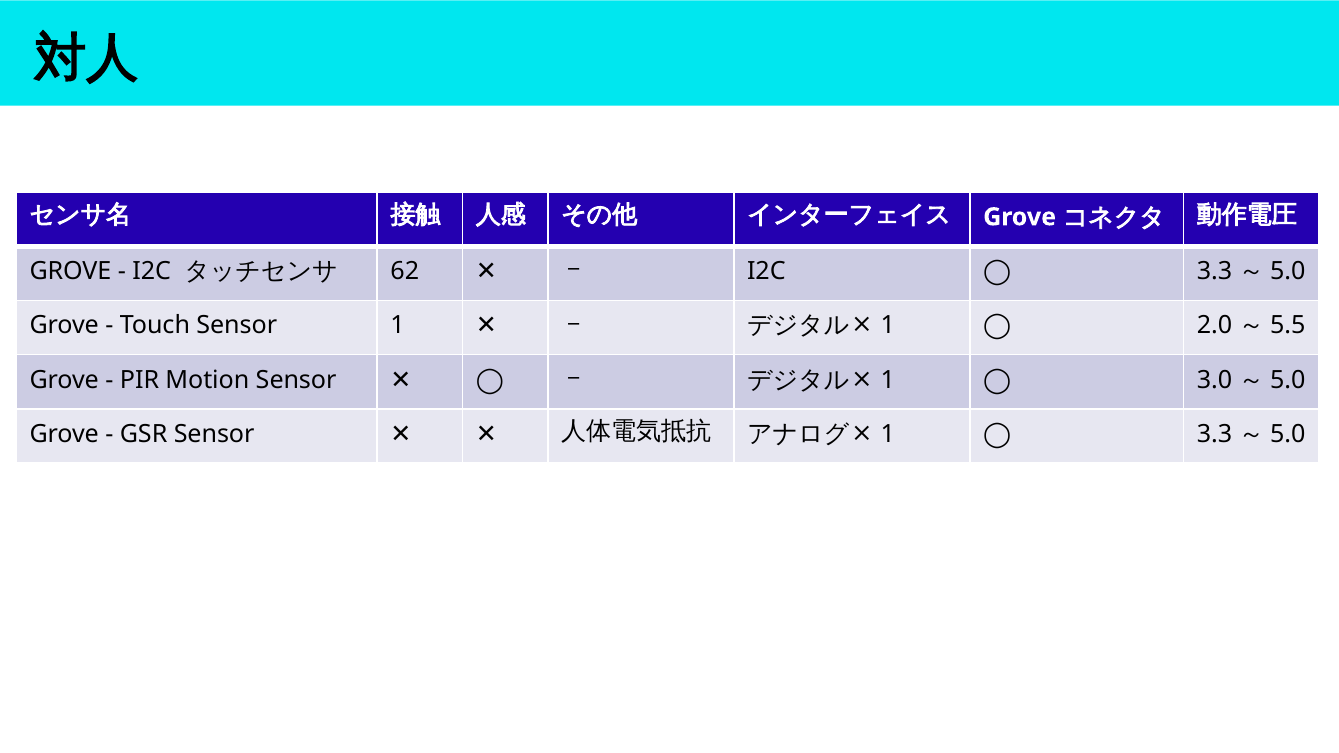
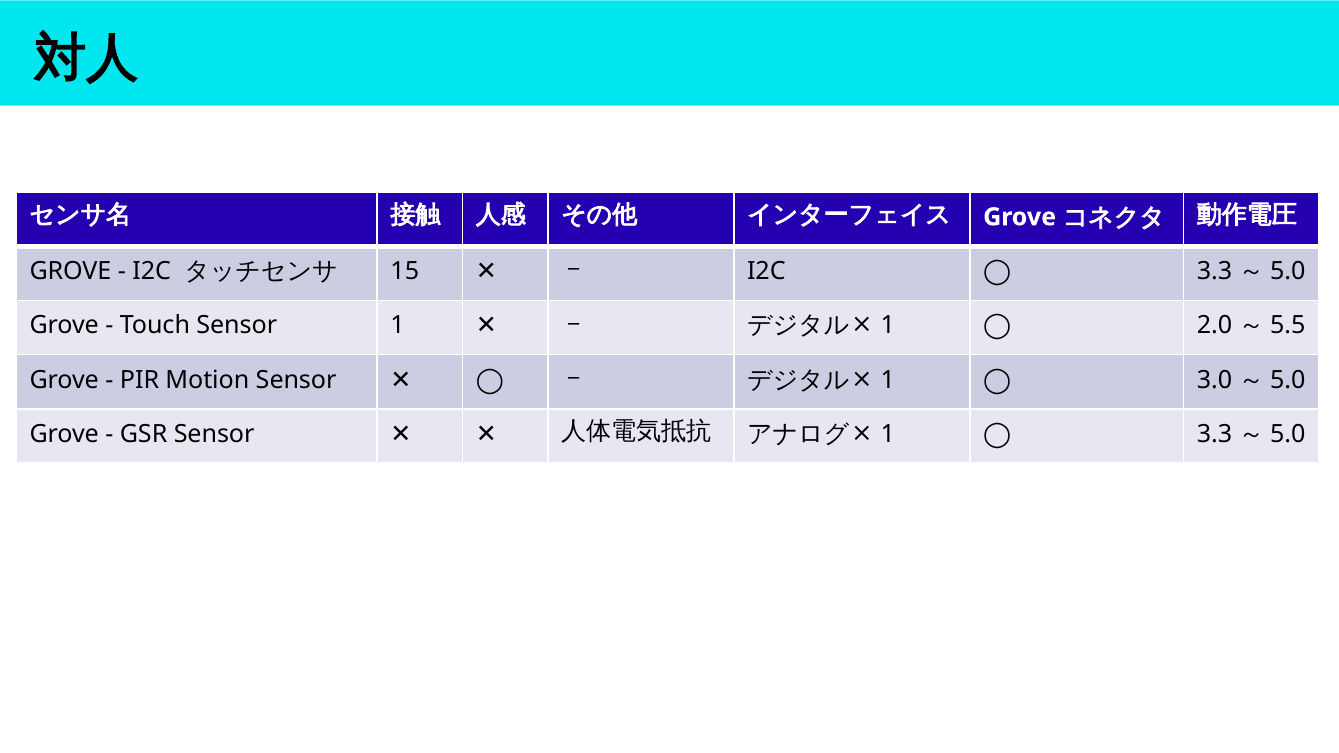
62: 62 -> 15
